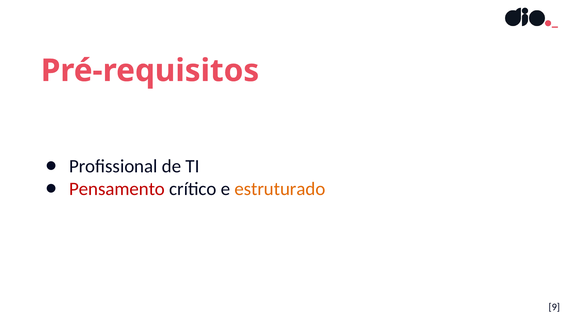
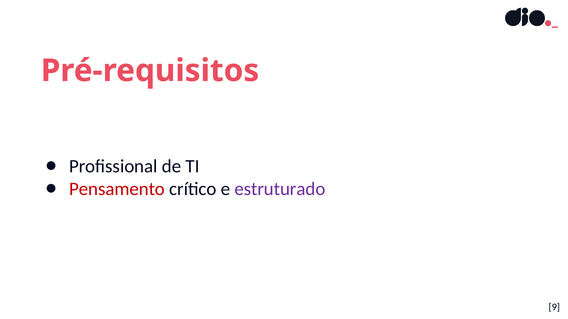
estruturado colour: orange -> purple
